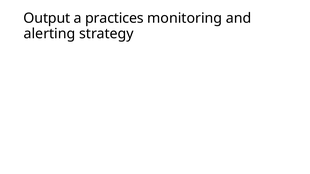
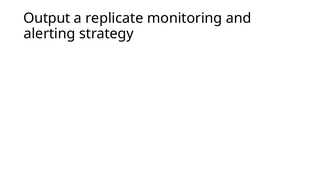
practices: practices -> replicate
